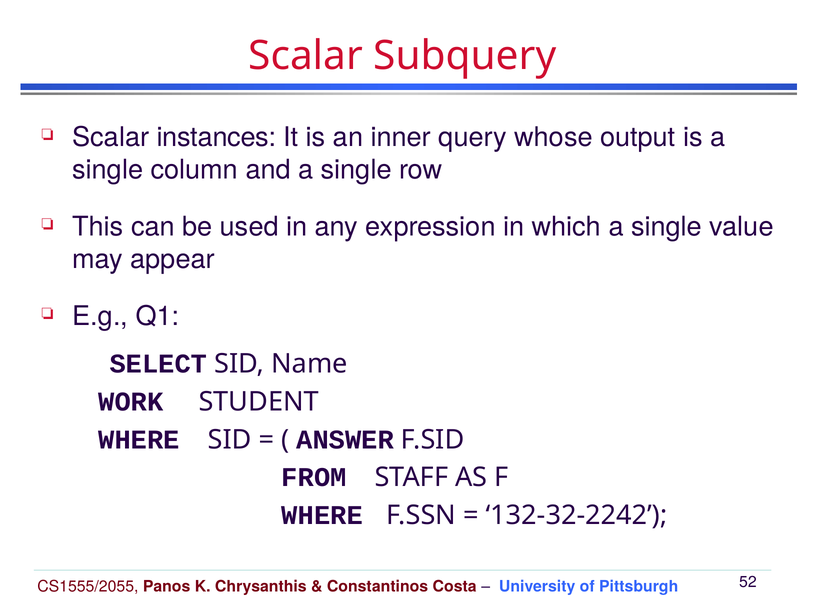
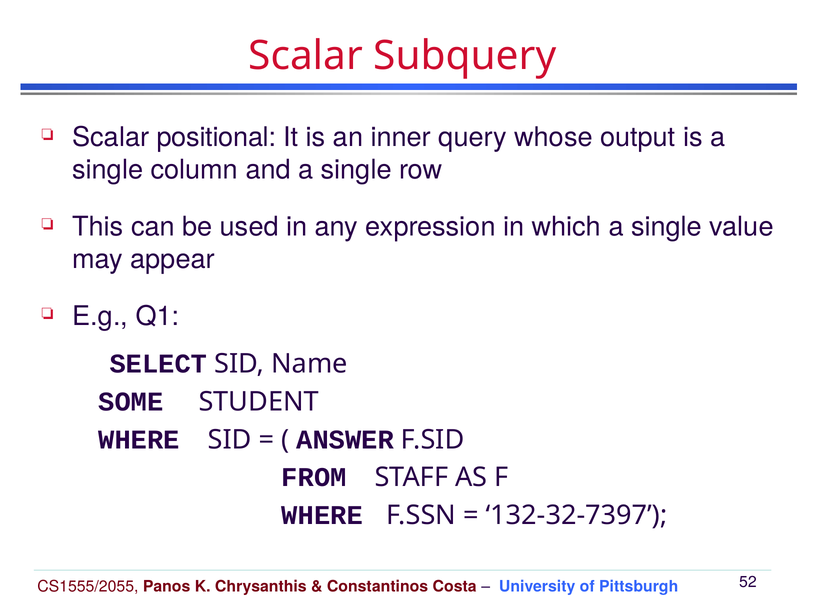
instances: instances -> positional
WORK: WORK -> SOME
132-32-2242: 132-32-2242 -> 132-32-7397
